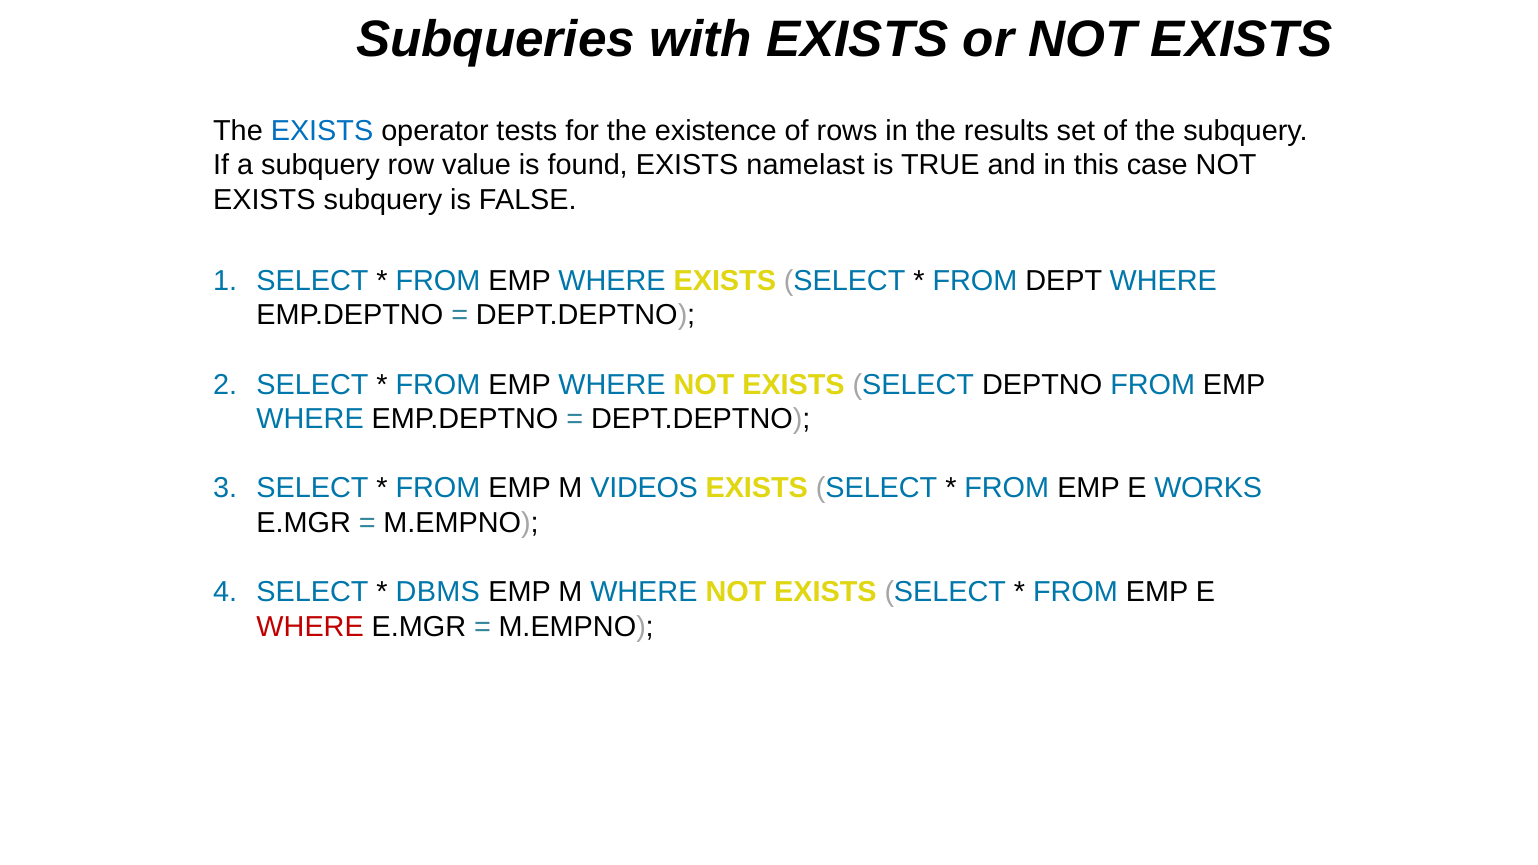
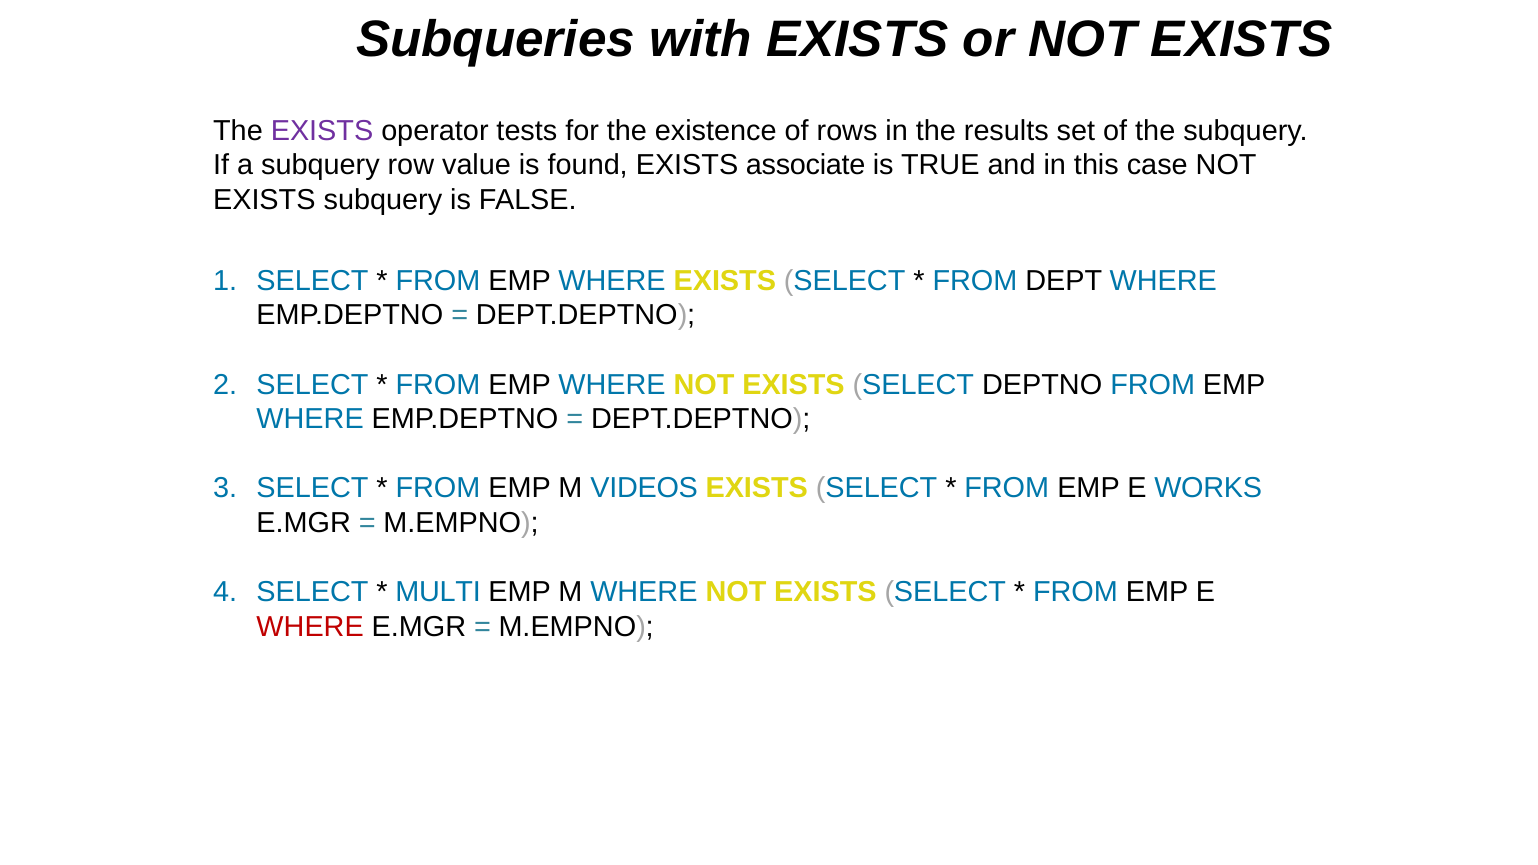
EXISTS at (322, 131) colour: blue -> purple
namelast: namelast -> associate
DBMS: DBMS -> MULTI
